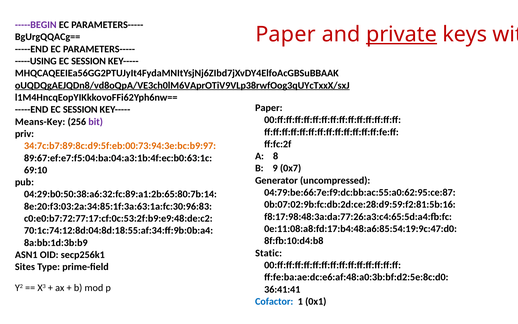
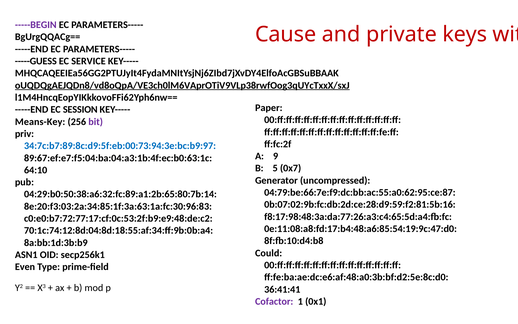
Paper at (286, 34): Paper -> Cause
private underline: present -> none
-----USING: -----USING -> -----GUESS
SESSION at (89, 61): SESSION -> SERVICE
34:7c:b7:89:8c:d9:5f:eb:00:73:94:3e:bc:b9:97 colour: orange -> blue
8: 8 -> 9
9: 9 -> 5
69:10: 69:10 -> 64:10
Static: Static -> Could
Sites: Sites -> Even
Cofactor colour: blue -> purple
